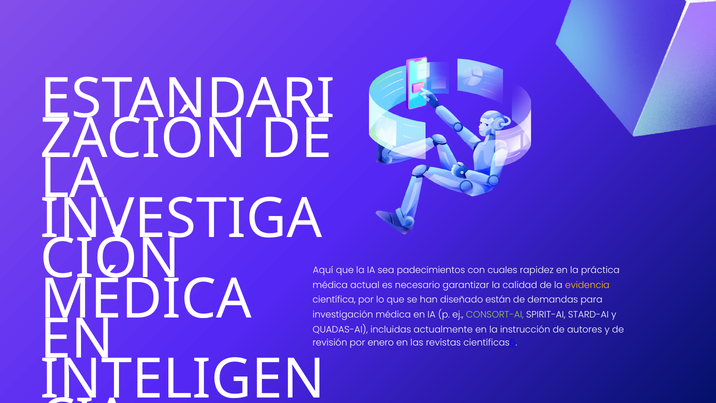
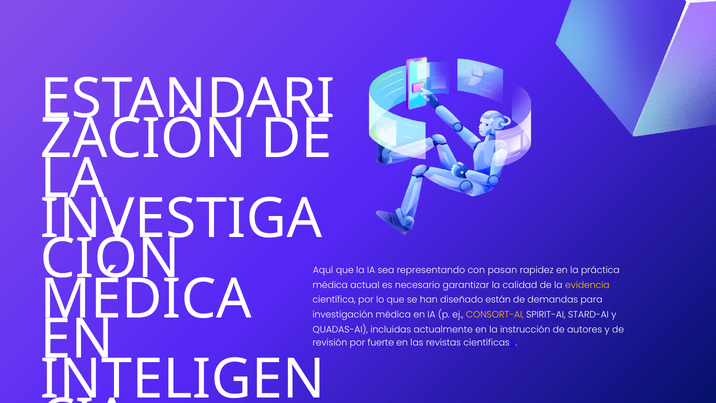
padecimientos: padecimientos -> representando
cuales: cuales -> pasan
CONSORT-AI colour: light green -> yellow
enero: enero -> fuerte
